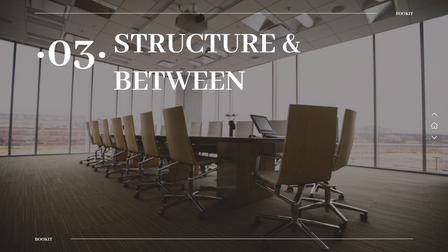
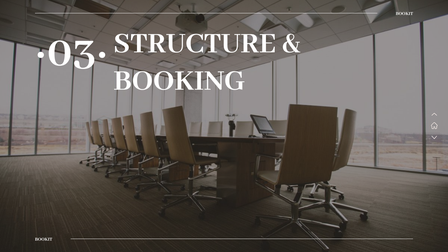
BETWEEN: BETWEEN -> BOOKING
